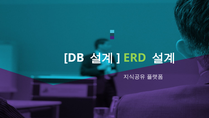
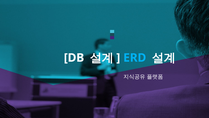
ERD colour: light green -> light blue
